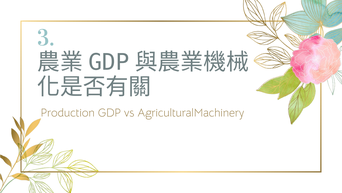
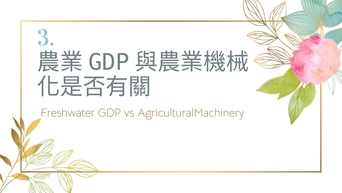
Production: Production -> Freshwater
